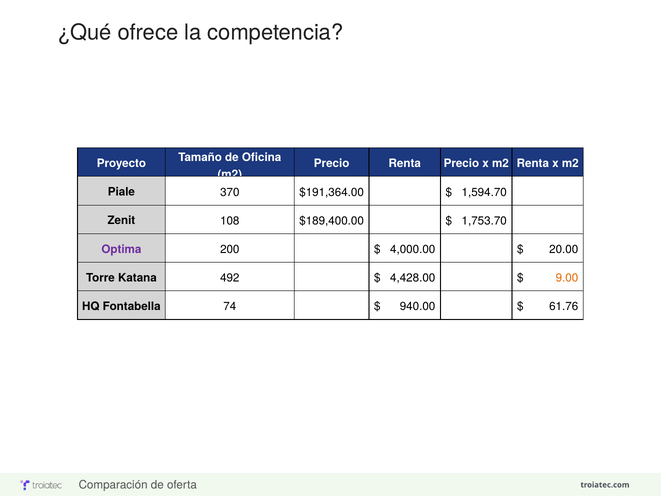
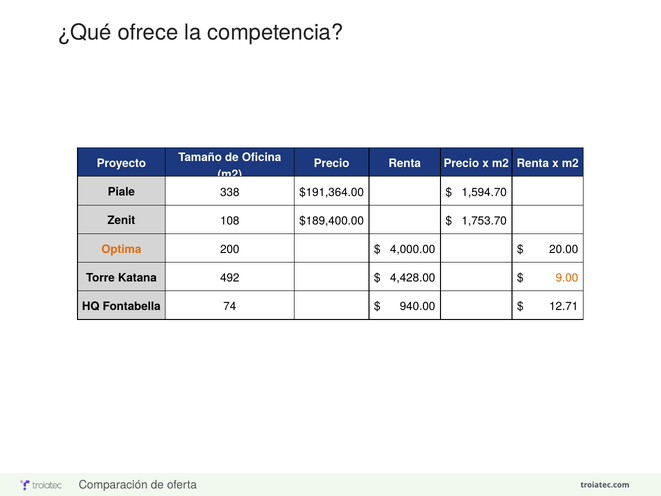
370: 370 -> 338
Optima colour: purple -> orange
61.76: 61.76 -> 12.71
